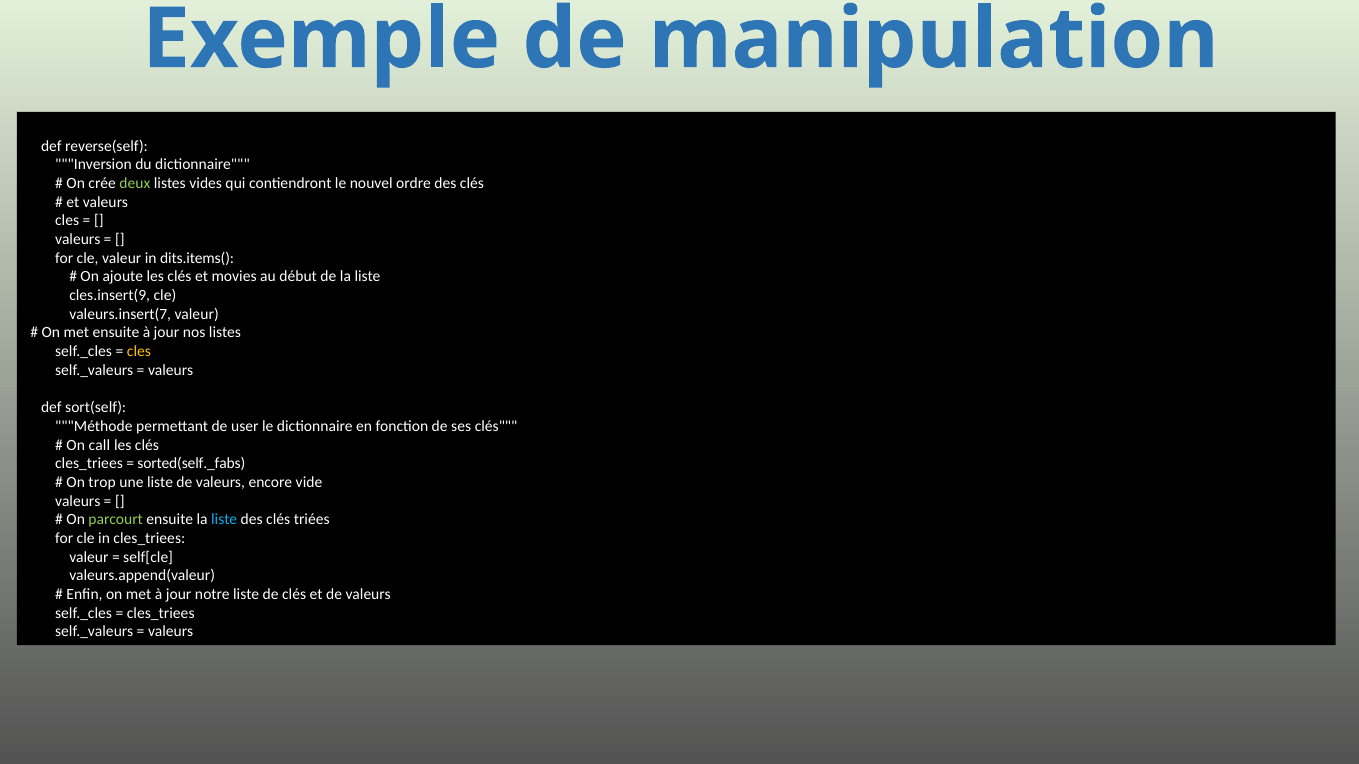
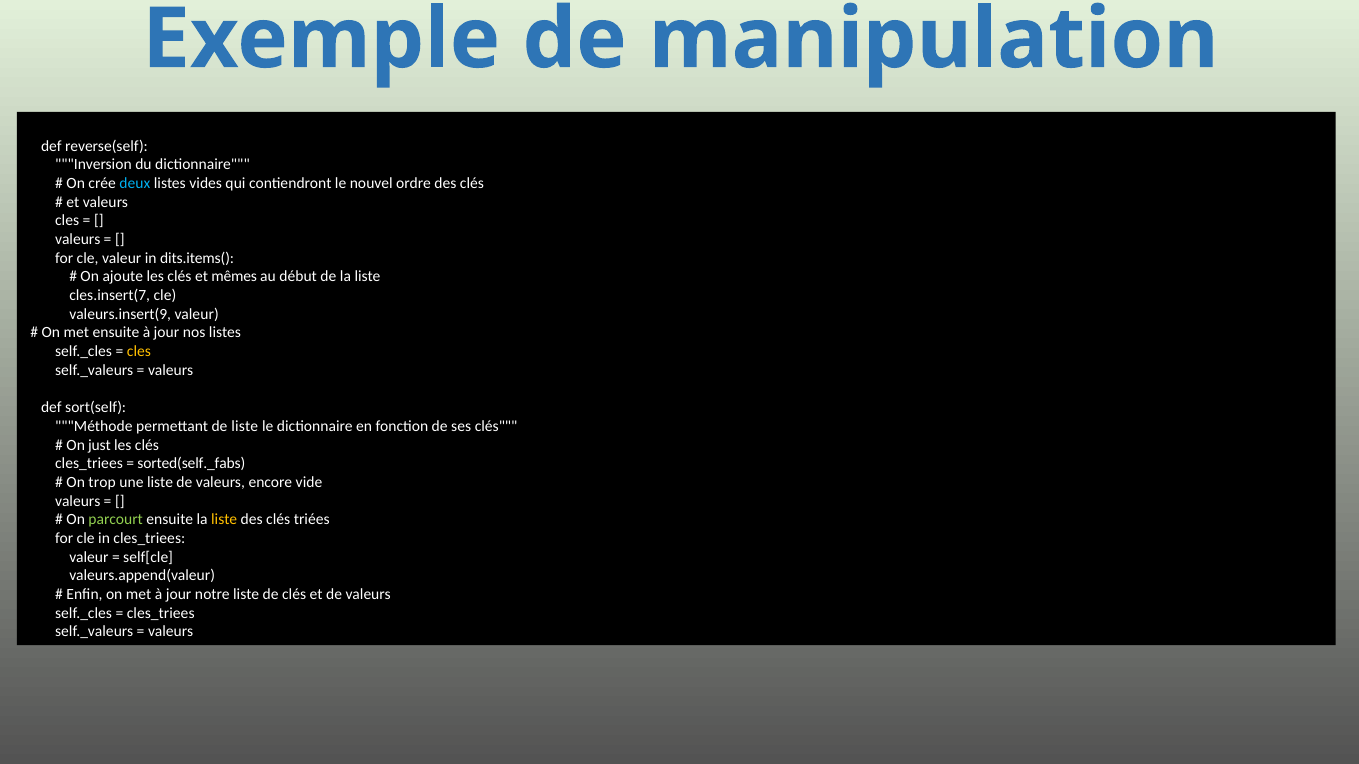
deux colour: light green -> light blue
movies: movies -> mêmes
cles.insert(9: cles.insert(9 -> cles.insert(7
valeurs.insert(7: valeurs.insert(7 -> valeurs.insert(9
de user: user -> liste
call: call -> just
liste at (224, 520) colour: light blue -> yellow
